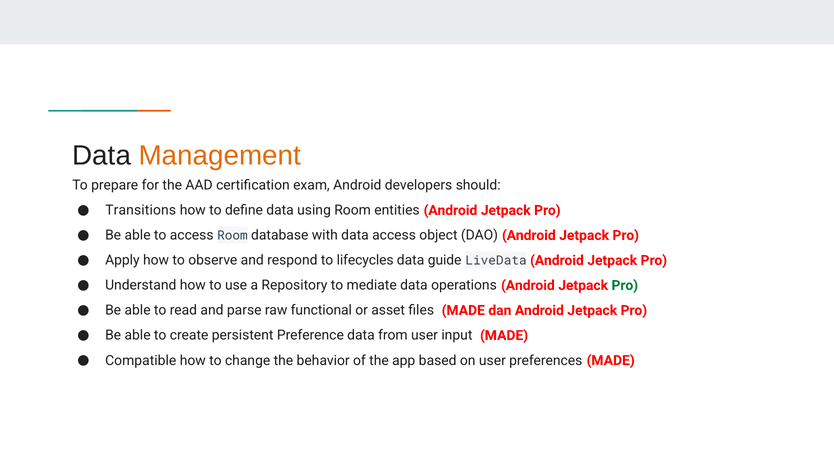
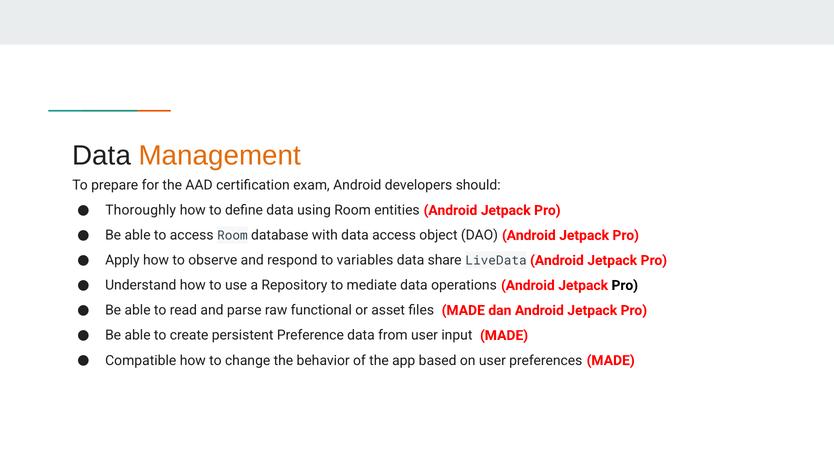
Transitions: Transitions -> Thoroughly
lifecycles: lifecycles -> variables
guide: guide -> share
Pro at (625, 285) colour: green -> black
